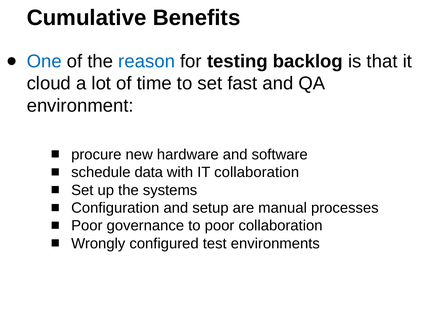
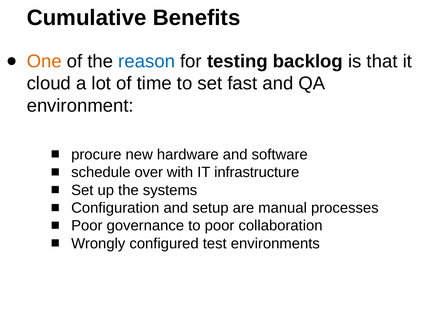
One colour: blue -> orange
data: data -> over
IT collaboration: collaboration -> infrastructure
